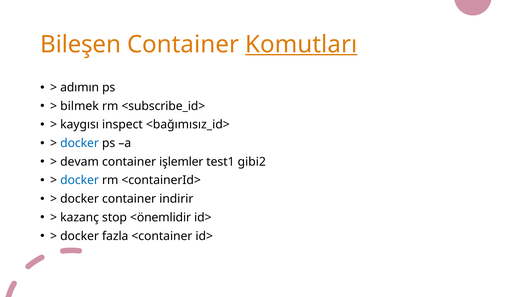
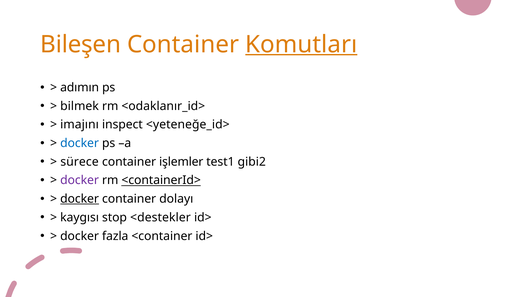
<subscribe_id>: <subscribe_id> -> <odaklanır_id>
kaygısı: kaygısı -> imajını
<bağımısız_id>: <bağımısız_id> -> <yeteneğe_id>
devam: devam -> sürece
docker at (80, 180) colour: blue -> purple
<containerId> underline: none -> present
docker at (80, 199) underline: none -> present
indirir: indirir -> dolayı
kazanç: kazanç -> kaygısı
<önemlidir: <önemlidir -> <destekler
